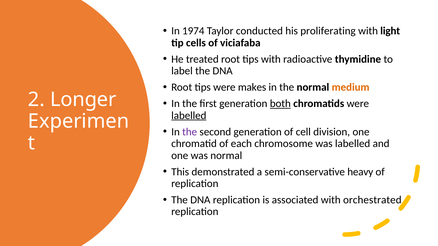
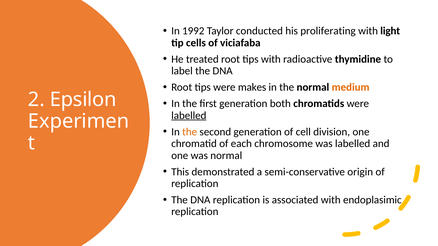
1974: 1974 -> 1992
Longer: Longer -> Epsilon
both underline: present -> none
the at (190, 132) colour: purple -> orange
heavy: heavy -> origin
orchestrated: orchestrated -> endoplasimic
